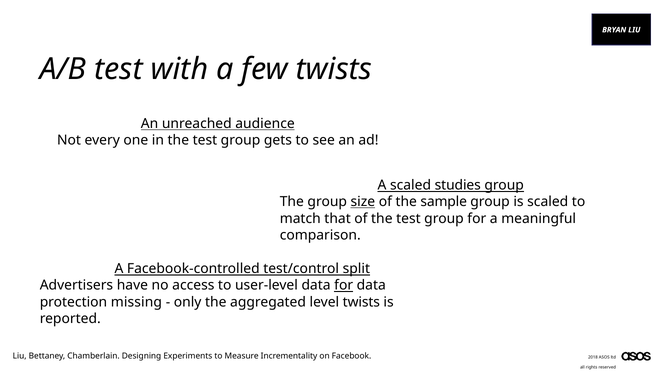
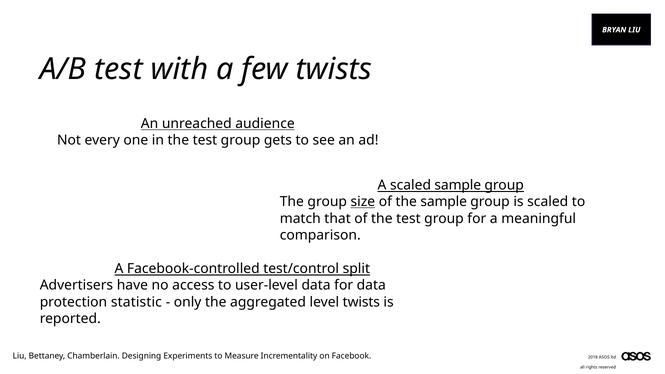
scaled studies: studies -> sample
for at (344, 285) underline: present -> none
missing: missing -> statistic
